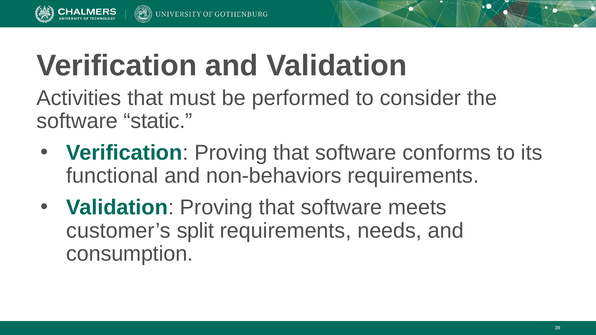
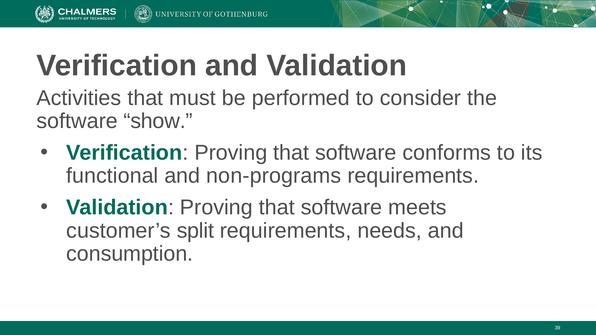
static: static -> show
non-behaviors: non-behaviors -> non-programs
